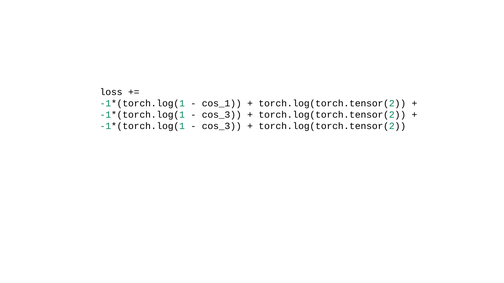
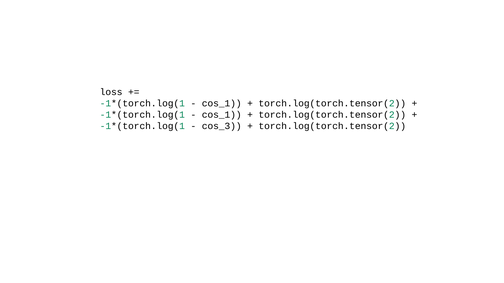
cos_3 at (222, 115): cos_3 -> cos_1
